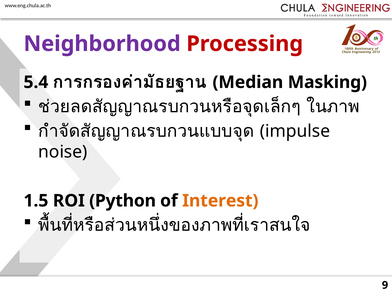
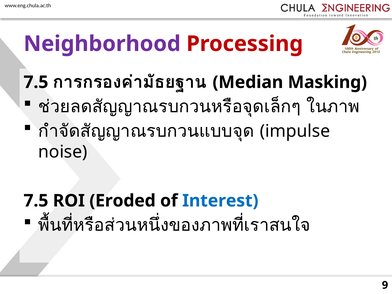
5.4 at (36, 82): 5.4 -> 7.5
1.5 at (36, 201): 1.5 -> 7.5
Python: Python -> Eroded
Interest colour: orange -> blue
